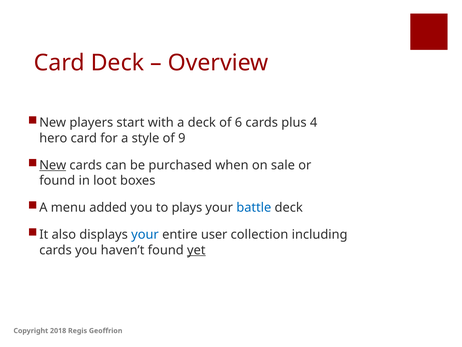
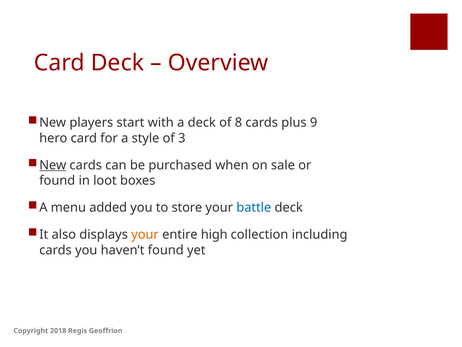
6: 6 -> 8
4: 4 -> 9
9: 9 -> 3
plays: plays -> store
your at (145, 234) colour: blue -> orange
user: user -> high
yet underline: present -> none
